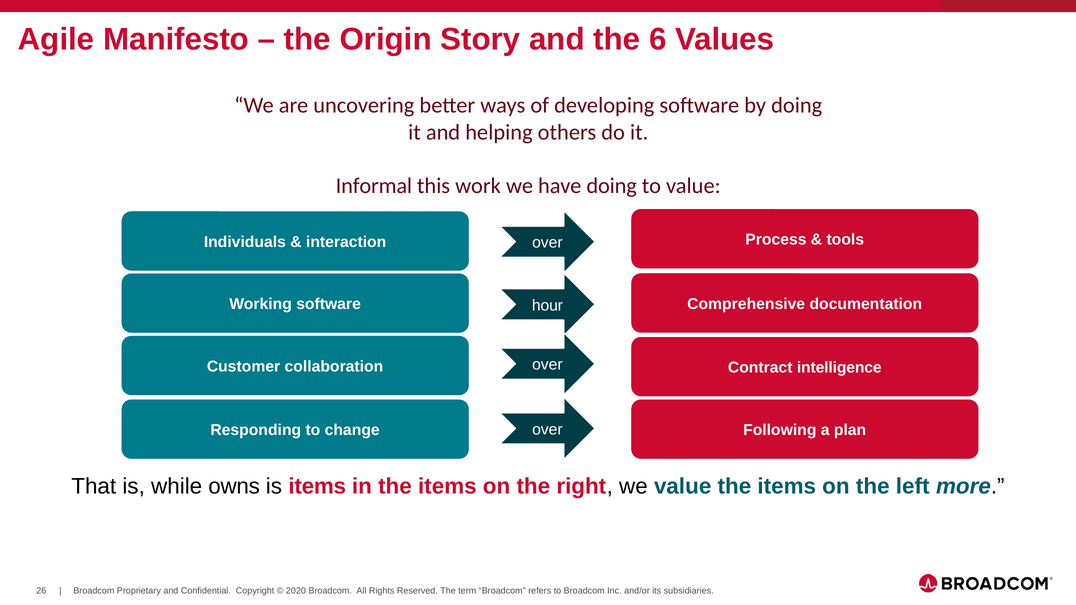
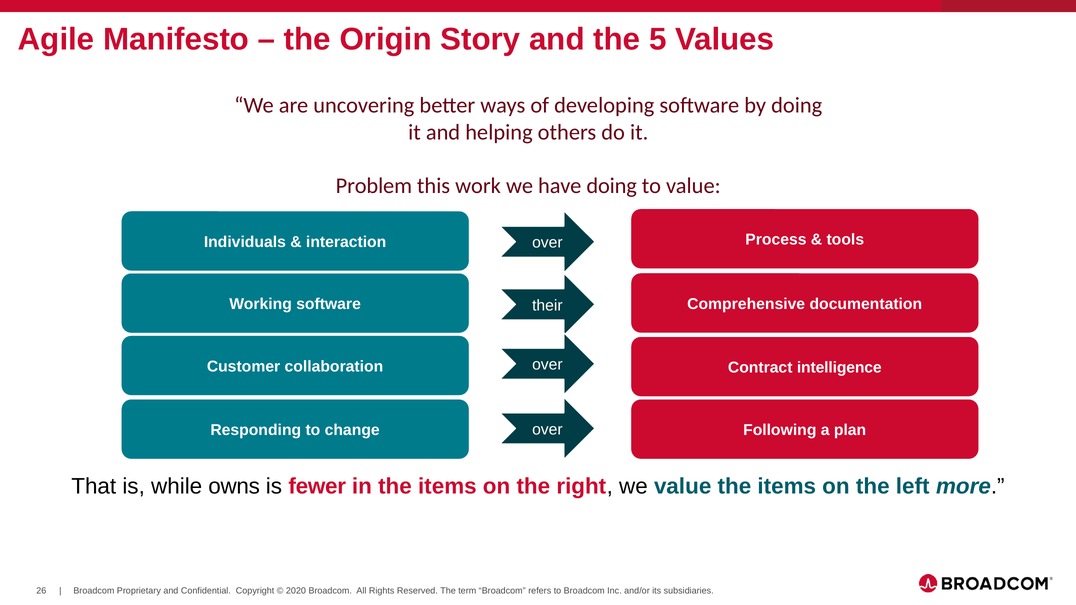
6: 6 -> 5
Informal: Informal -> Problem
hour: hour -> their
is items: items -> fewer
